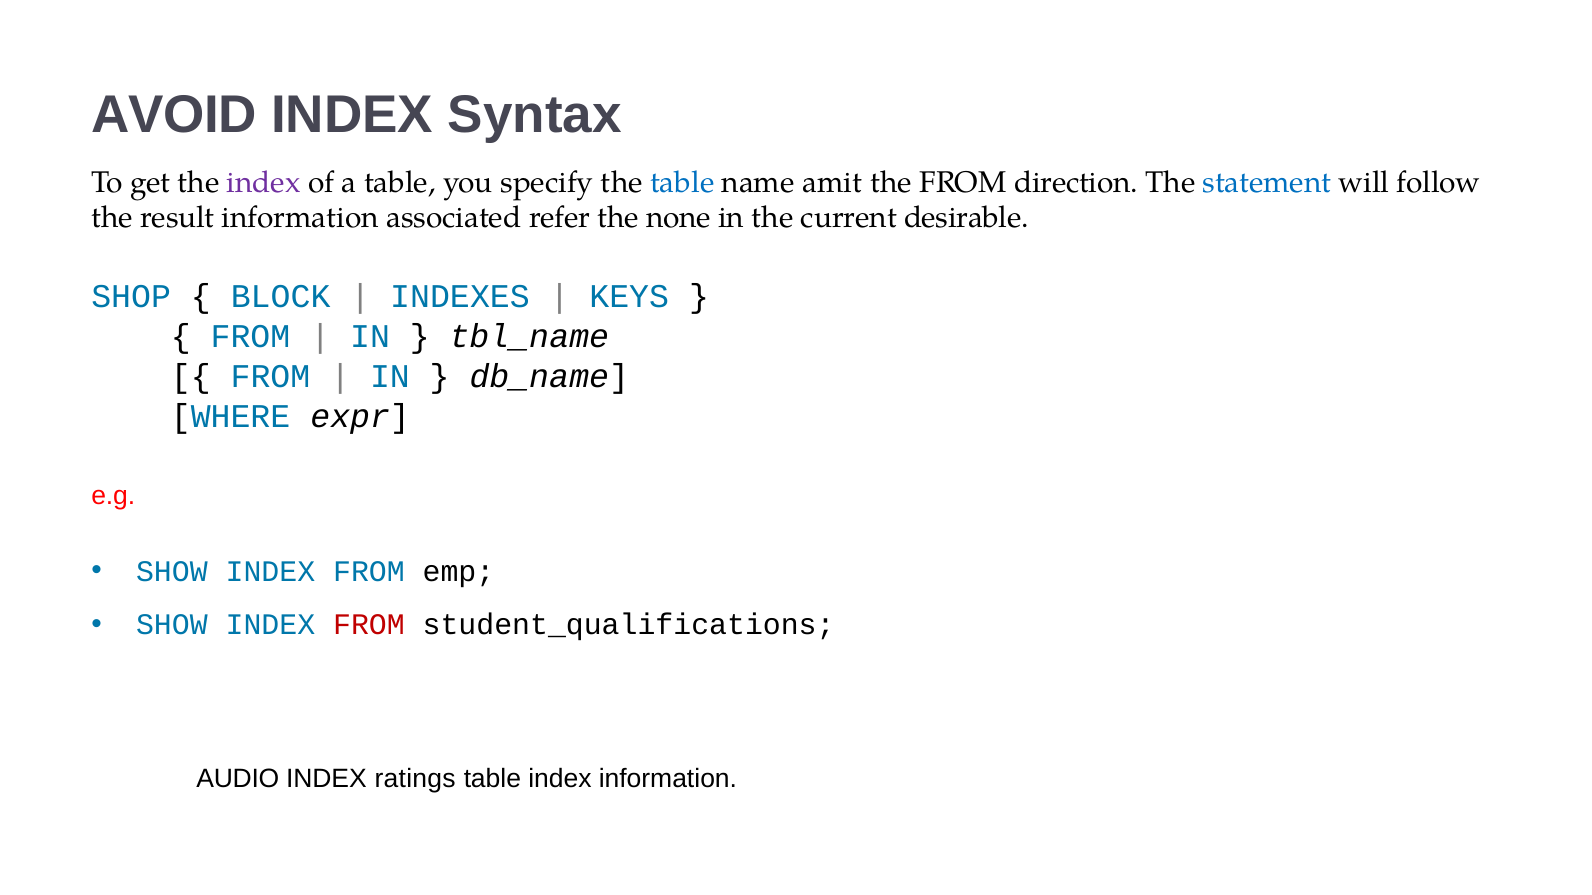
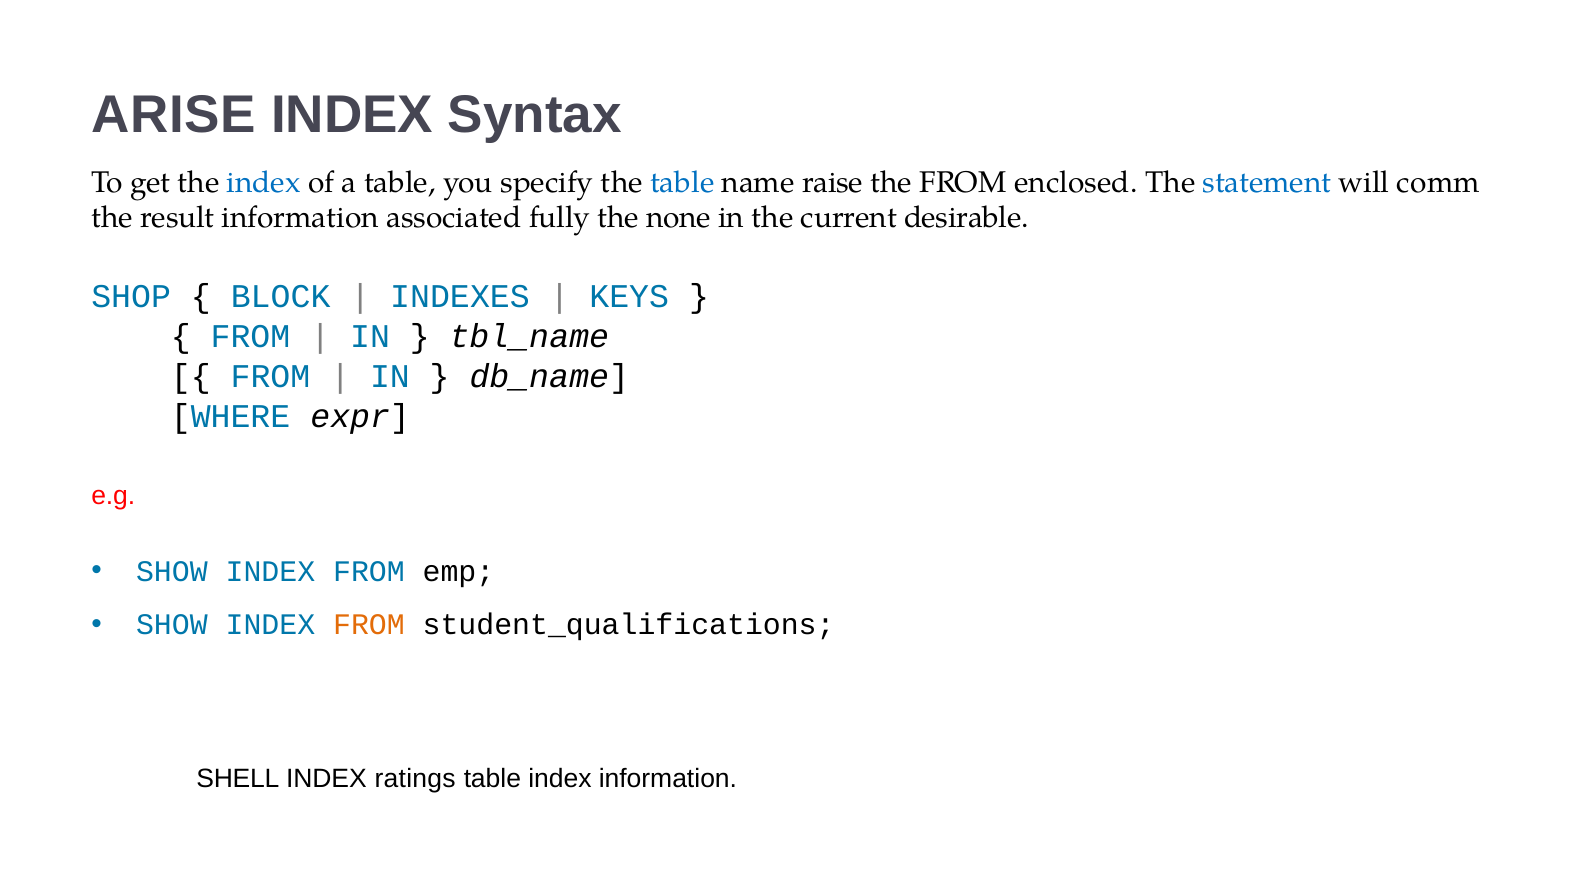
AVOID: AVOID -> ARISE
index at (264, 182) colour: purple -> blue
amit: amit -> raise
direction: direction -> enclosed
follow: follow -> comm
refer: refer -> fully
FROM at (369, 625) colour: red -> orange
AUDIO: AUDIO -> SHELL
